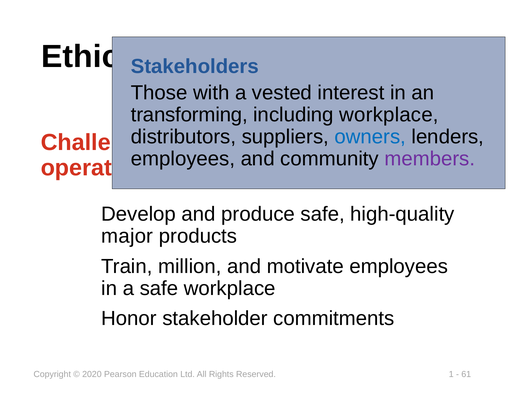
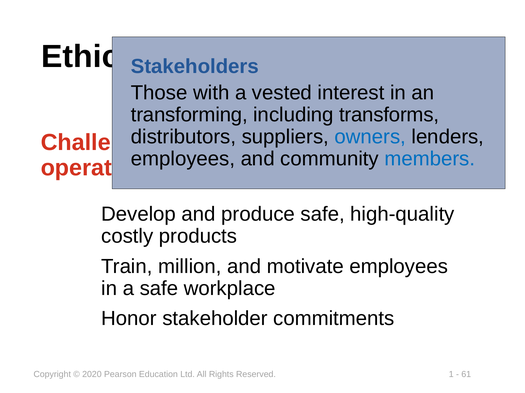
including workplace: workplace -> transforms
members colour: purple -> blue
major: major -> costly
